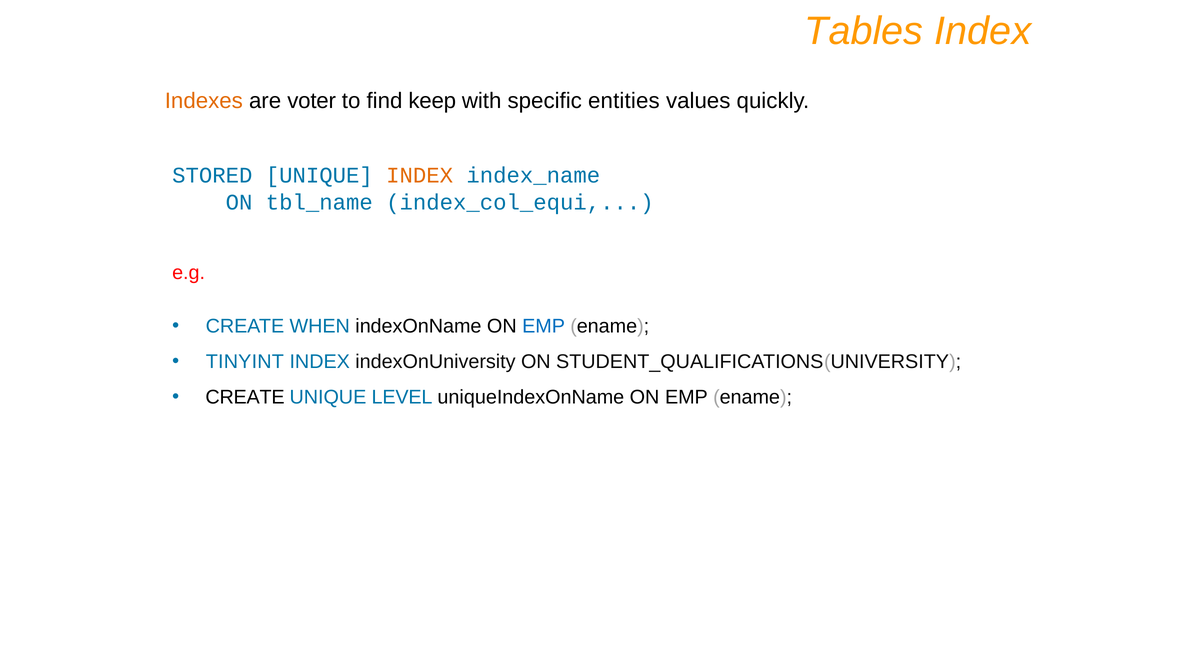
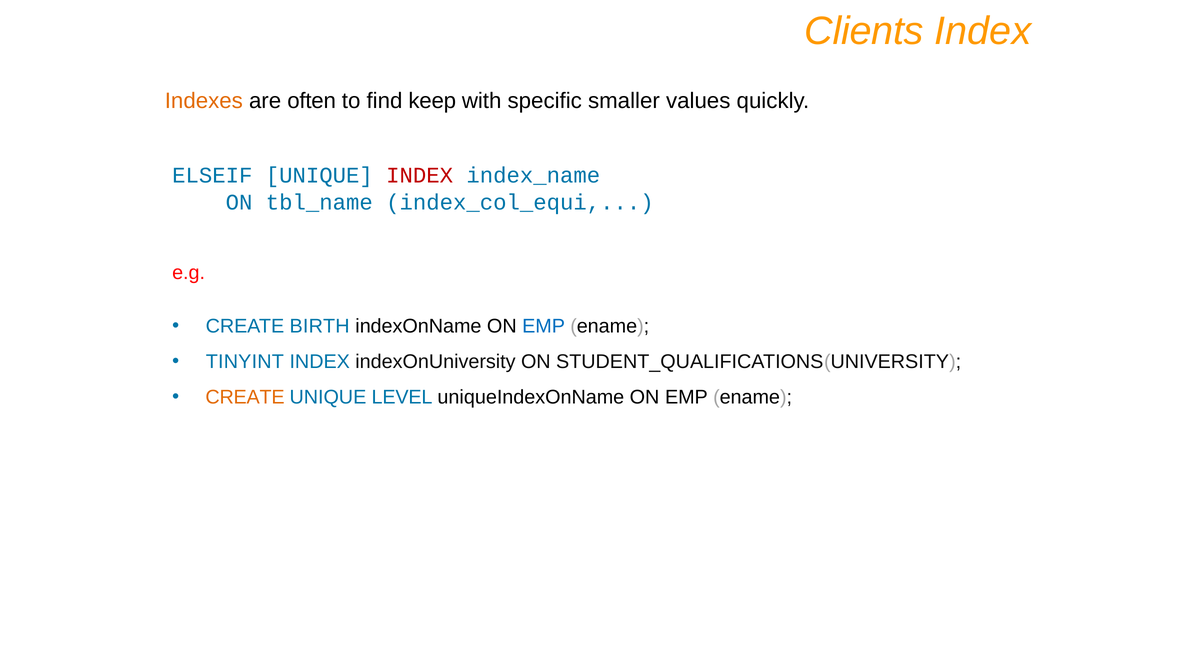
Tables: Tables -> Clients
voter: voter -> often
entities: entities -> smaller
STORED: STORED -> ELSEIF
INDEX at (420, 175) colour: orange -> red
WHEN: WHEN -> BIRTH
CREATE at (245, 397) colour: black -> orange
